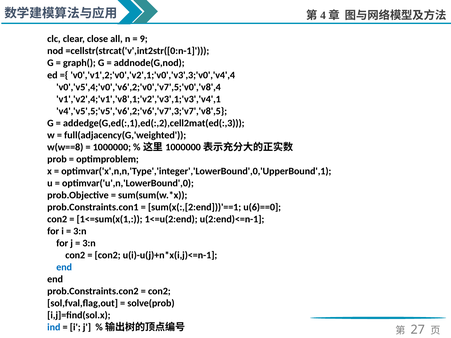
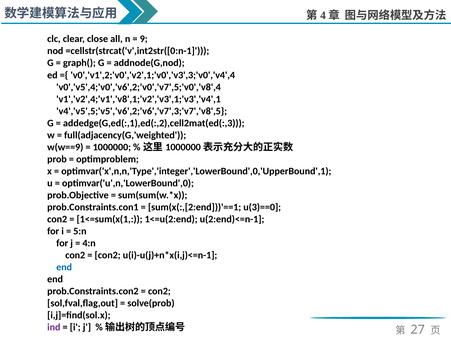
w(w==8: w(w==8 -> w(w==9
u(6)==0: u(6)==0 -> u(3)==0
3:n at (80, 231): 3:n -> 5:n
3:n at (89, 243): 3:n -> 4:n
ind colour: blue -> purple
